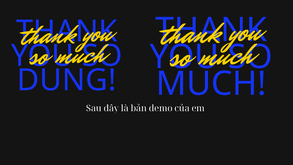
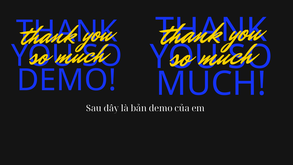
DUNG at (67, 80): DUNG -> DEMO
